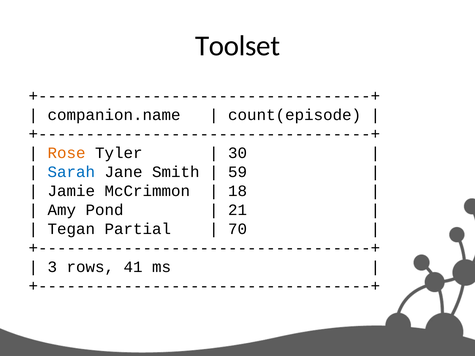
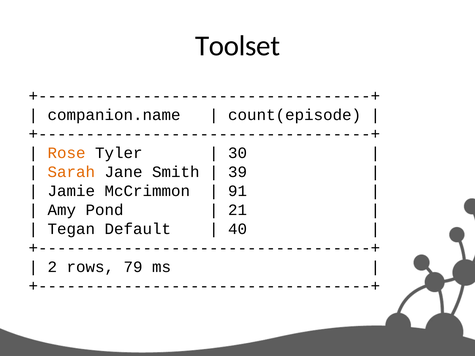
Sarah colour: blue -> orange
59: 59 -> 39
18: 18 -> 91
Partial: Partial -> Default
70: 70 -> 40
3: 3 -> 2
41: 41 -> 79
